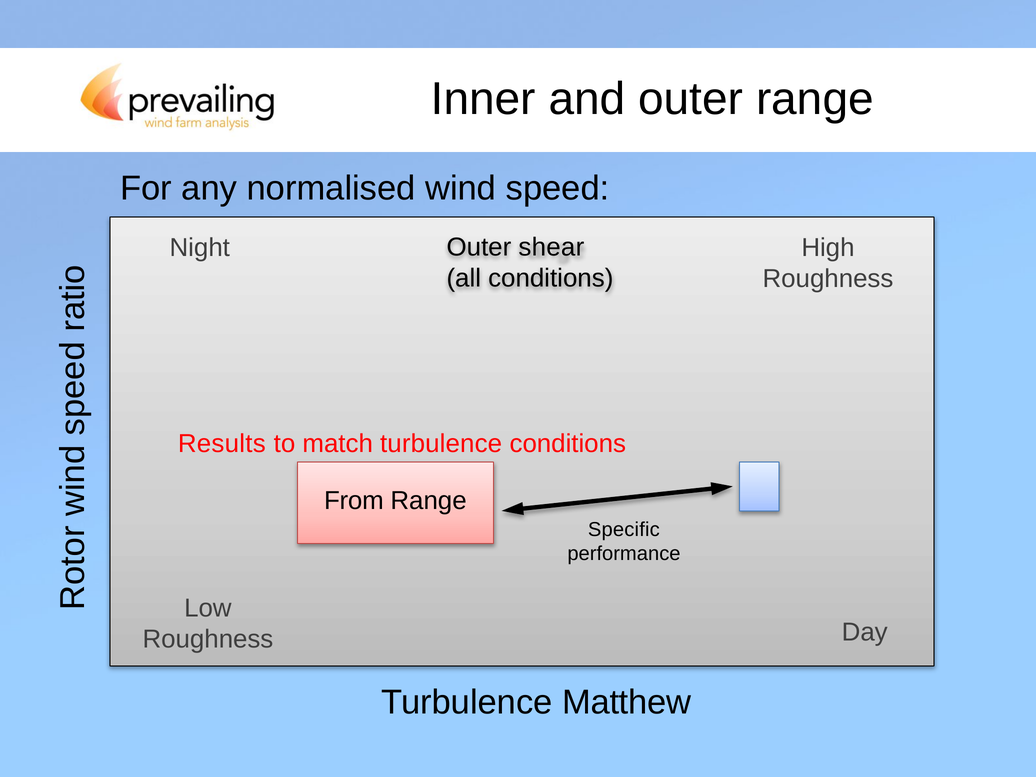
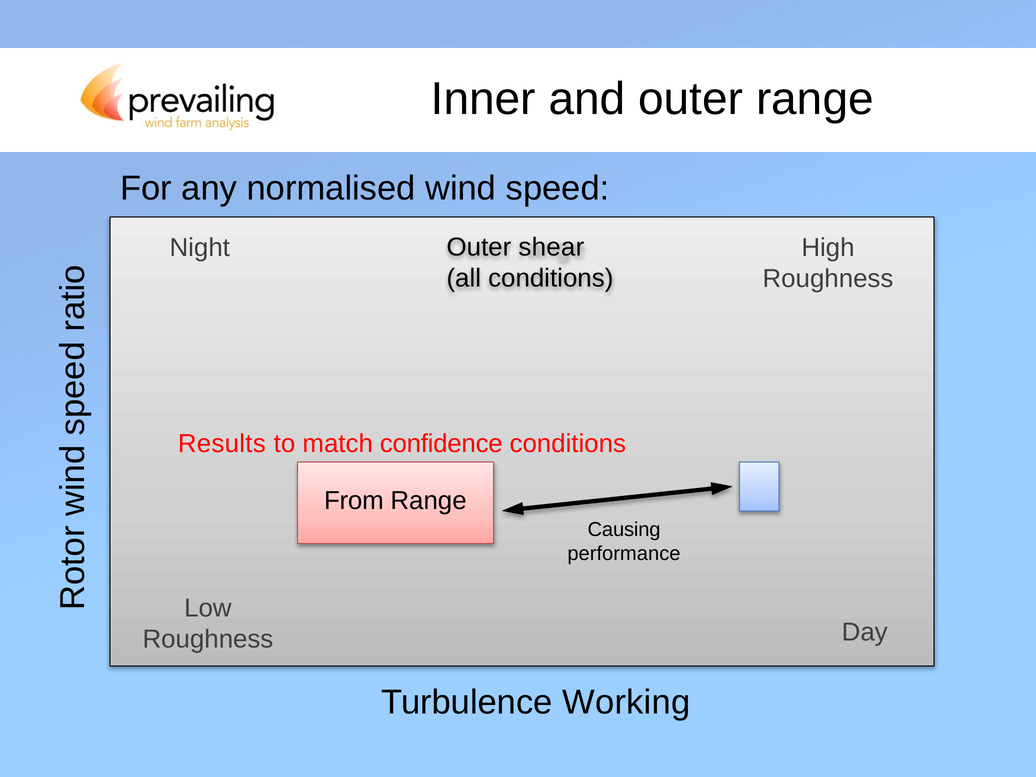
match turbulence: turbulence -> confidence
Specific: Specific -> Causing
Matthew: Matthew -> Working
